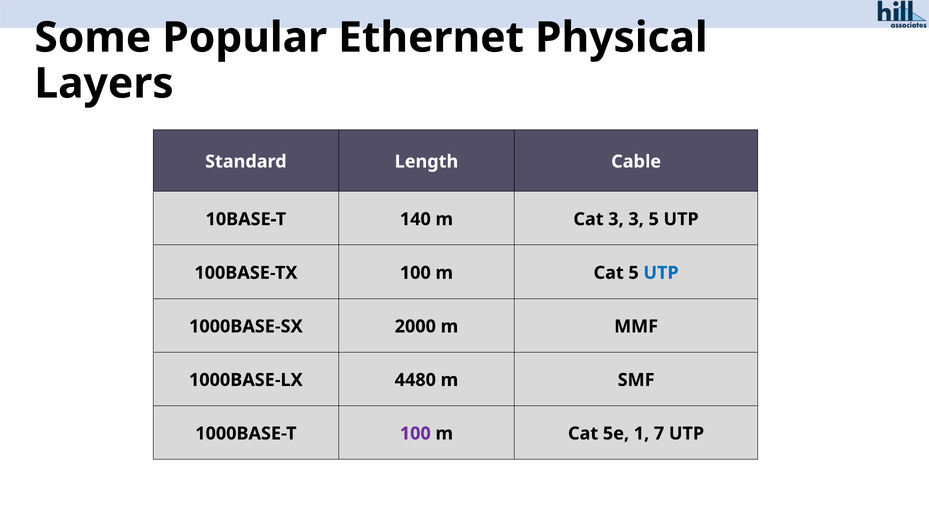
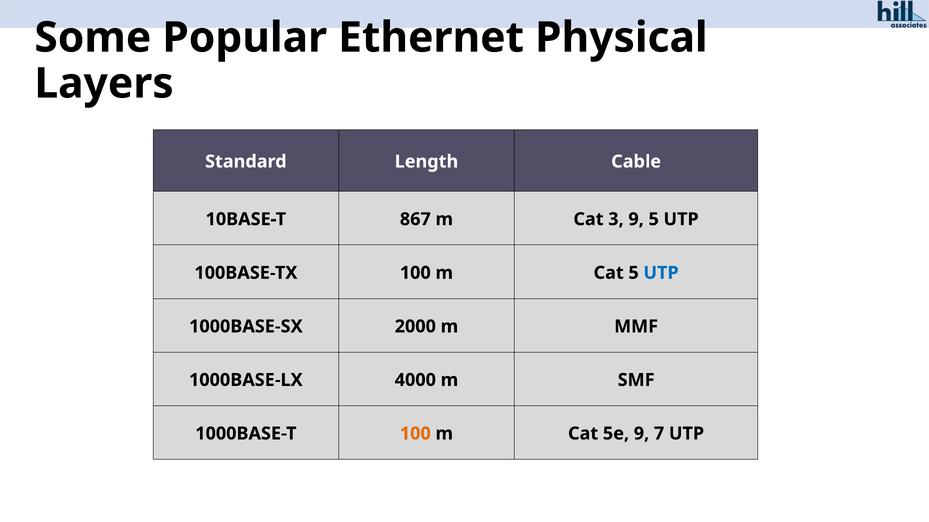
140: 140 -> 867
3 3: 3 -> 9
4480: 4480 -> 4000
100 at (415, 434) colour: purple -> orange
5e 1: 1 -> 9
